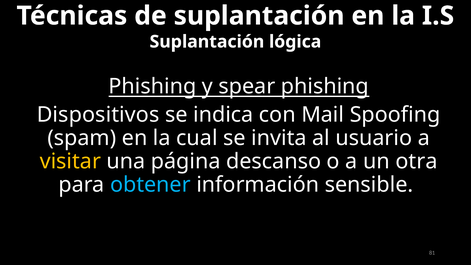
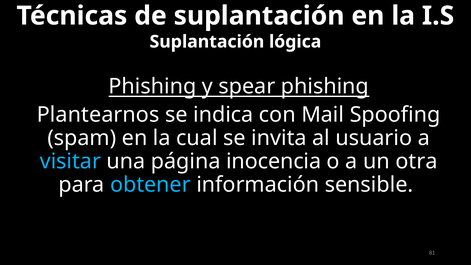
Dispositivos: Dispositivos -> Plantearnos
visitar colour: yellow -> light blue
descanso: descanso -> inocencia
